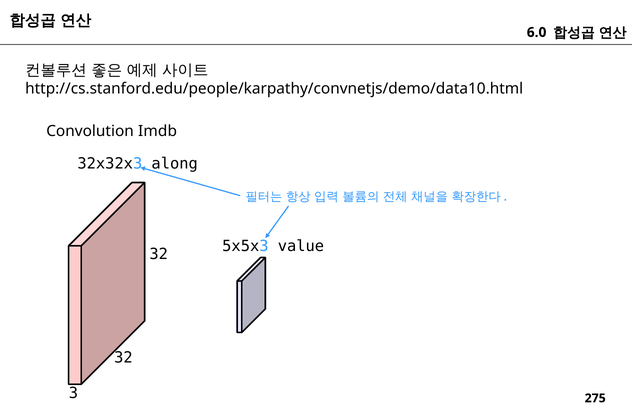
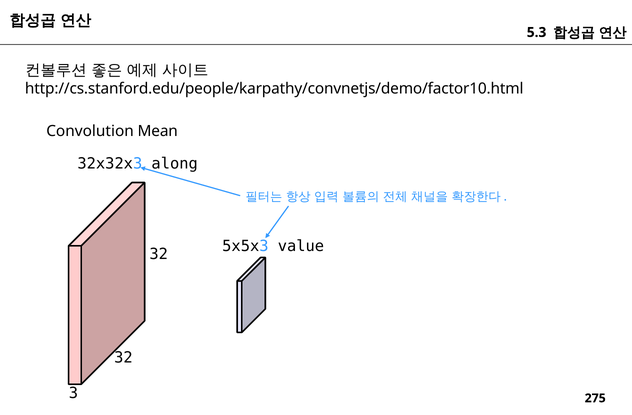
6.0: 6.0 -> 5.3
http://cs.stanford.edu/people/karpathy/convnetjs/demo/data10.html: http://cs.stanford.edu/people/karpathy/convnetjs/demo/data10.html -> http://cs.stanford.edu/people/karpathy/convnetjs/demo/factor10.html
Imdb: Imdb -> Mean
